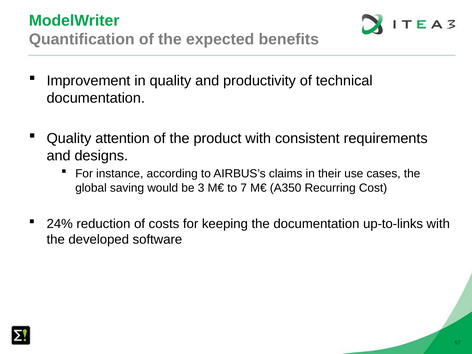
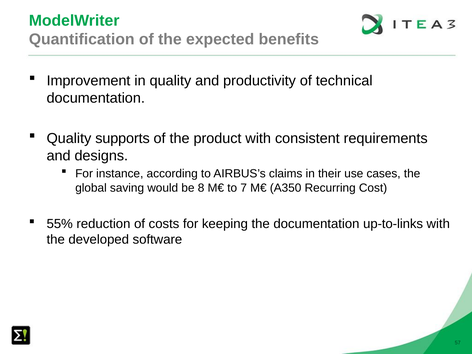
attention: attention -> supports
3: 3 -> 8
24%: 24% -> 55%
